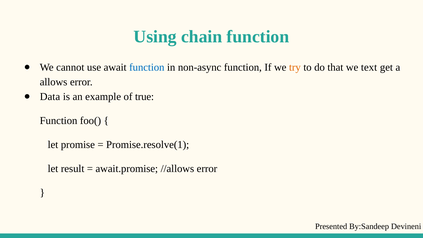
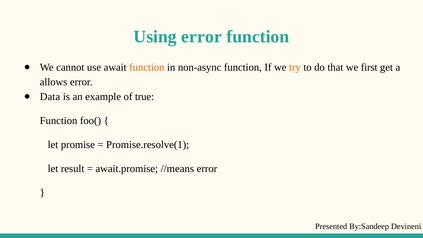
Using chain: chain -> error
function at (147, 67) colour: blue -> orange
text: text -> first
//allows: //allows -> //means
